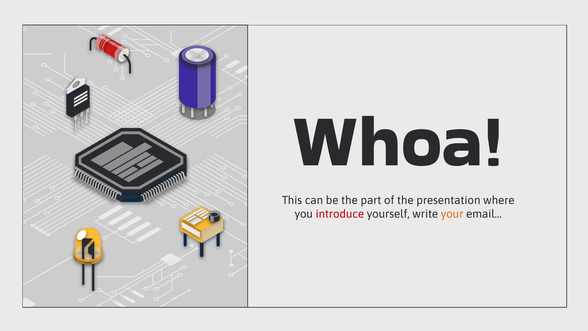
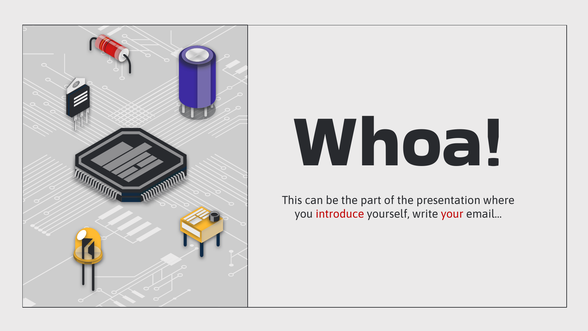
your colour: orange -> red
